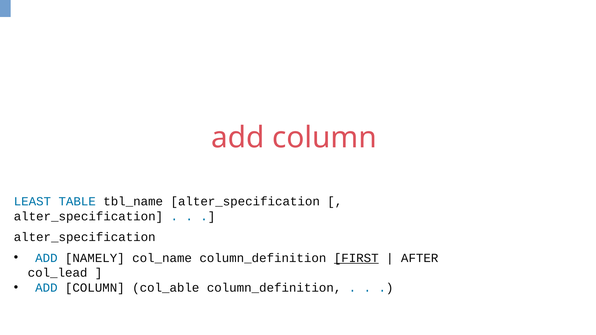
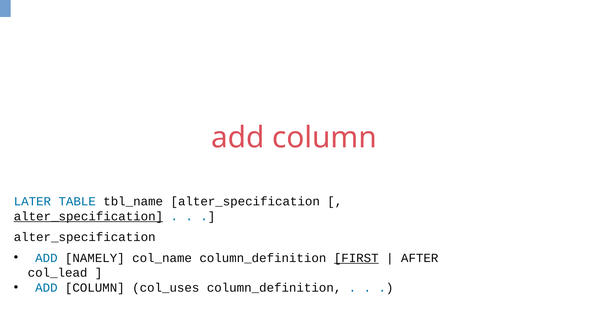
LEAST: LEAST -> LATER
alter_specification at (88, 216) underline: none -> present
col_able: col_able -> col_uses
